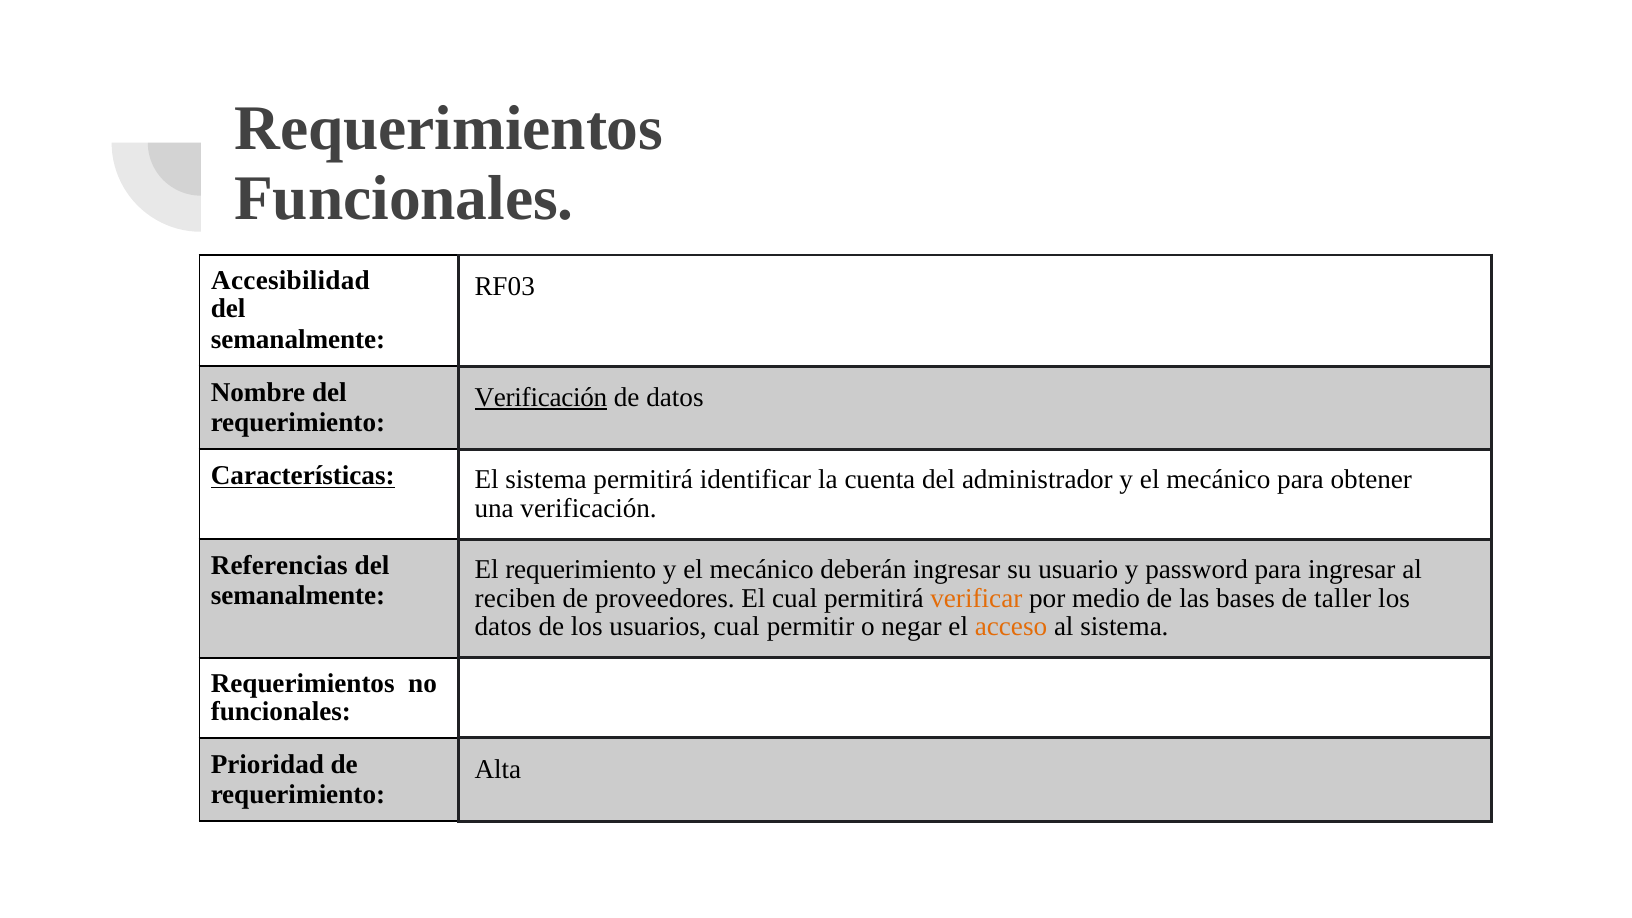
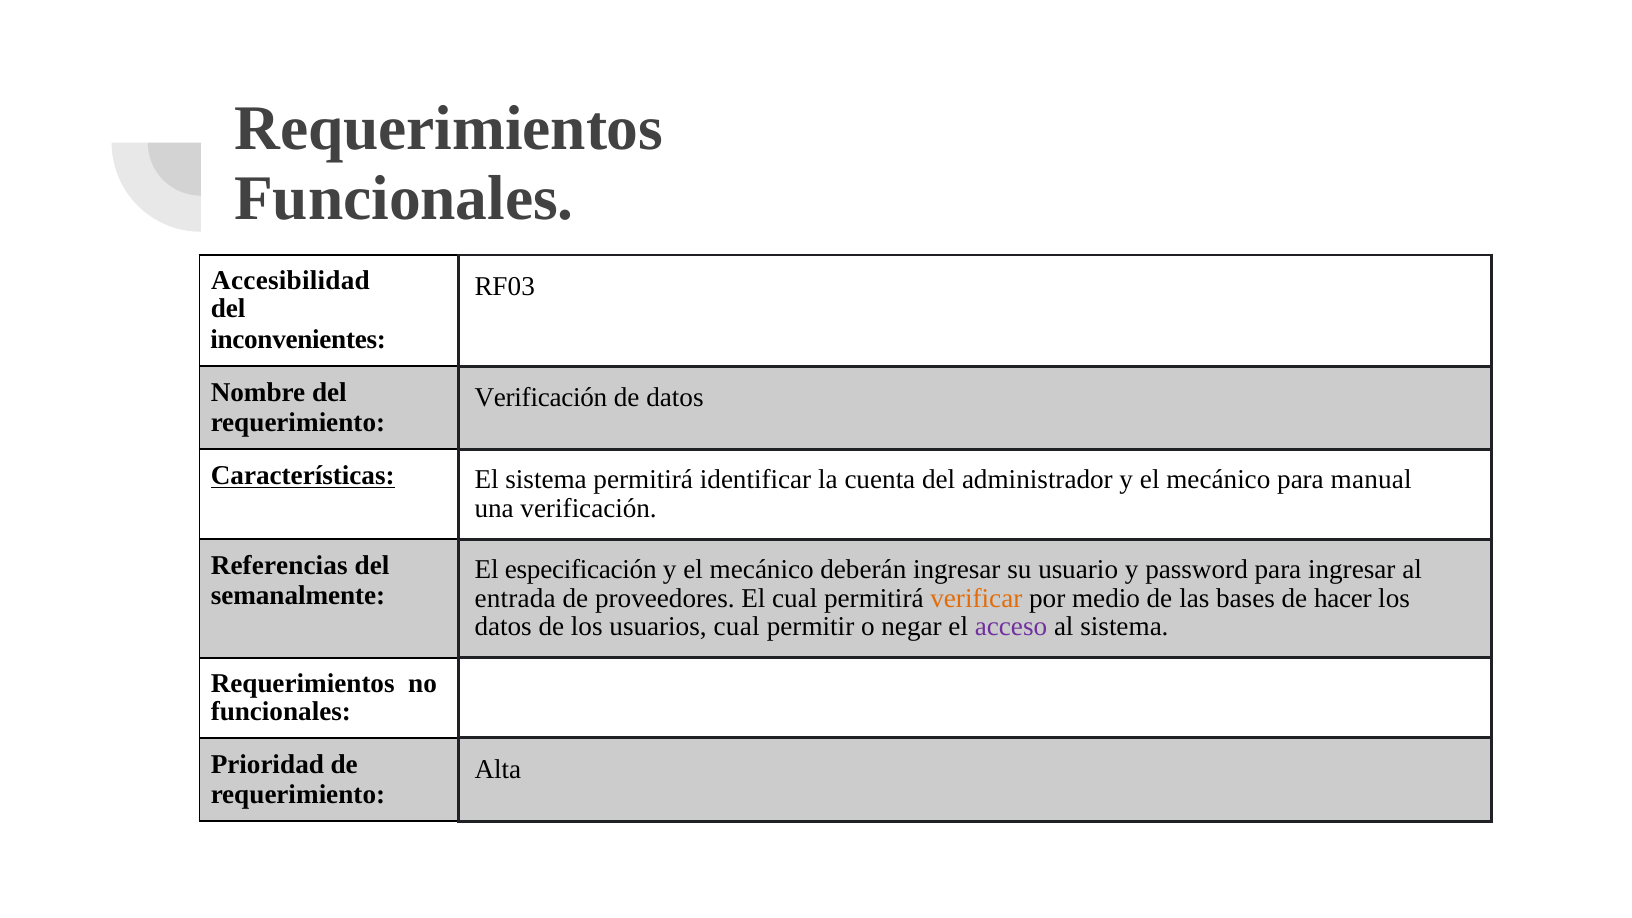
semanalmente at (298, 340): semanalmente -> inconvenientes
Verificación at (541, 398) underline: present -> none
obtener: obtener -> manual
El requerimiento: requerimiento -> especificación
reciben: reciben -> entrada
taller: taller -> hacer
acceso colour: orange -> purple
